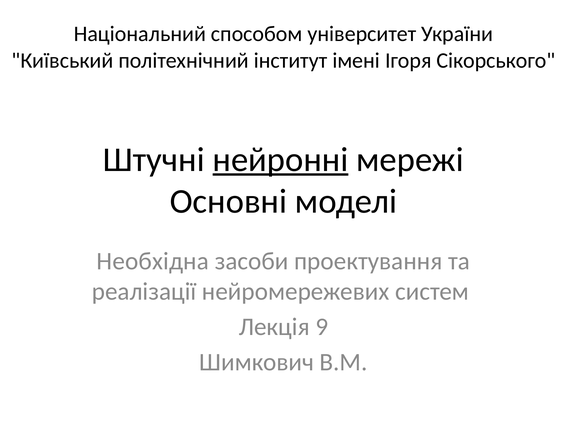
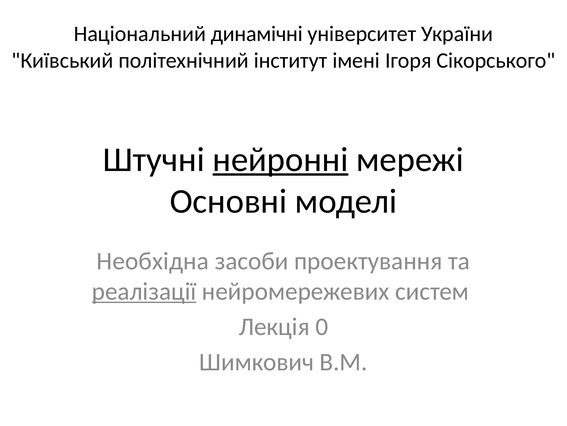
способом: способом -> динамічні
реалізації underline: none -> present
9: 9 -> 0
